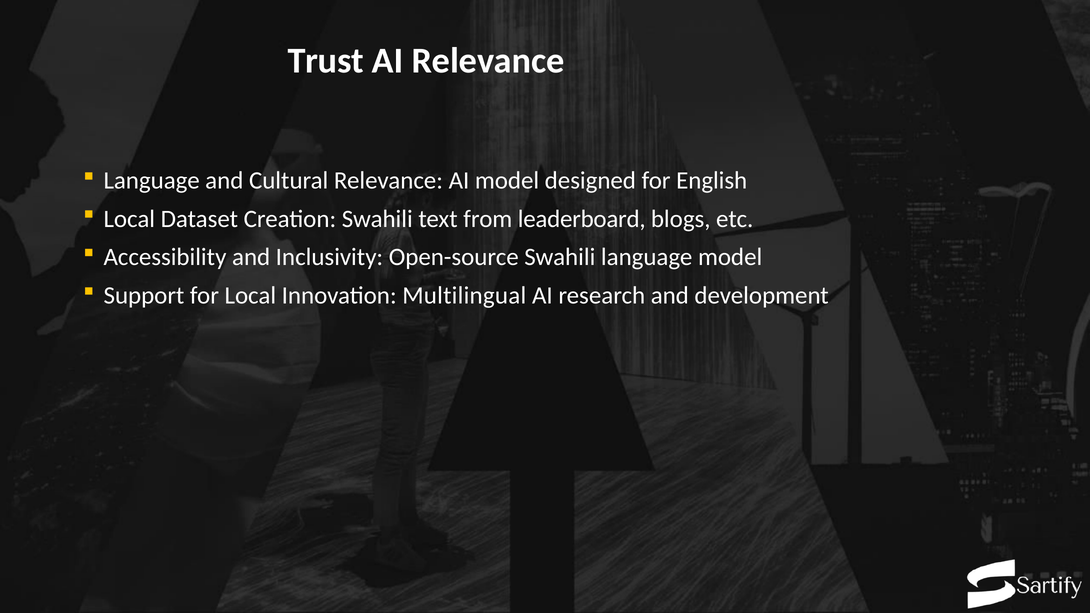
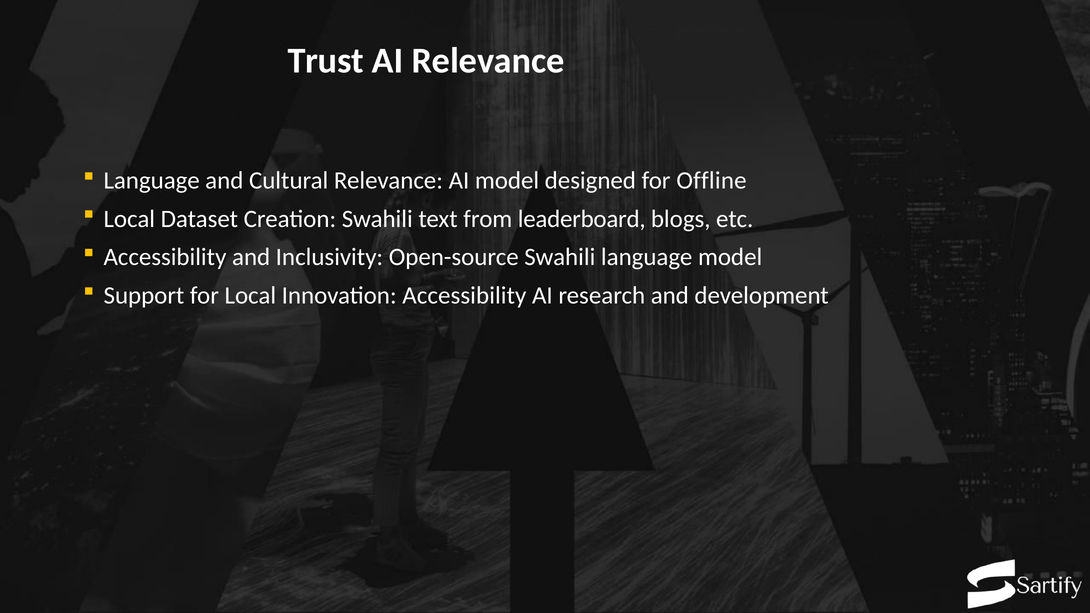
English: English -> Offline
Innovation Multilingual: Multilingual -> Accessibility
